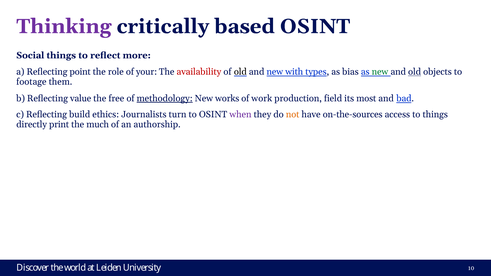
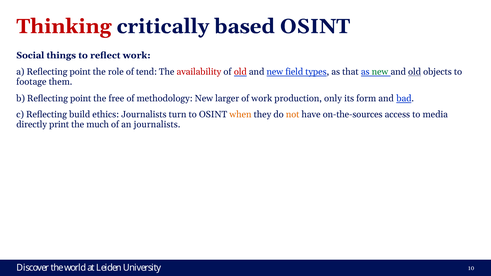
Thinking colour: purple -> red
reflect more: more -> work
your: your -> tend
old at (240, 72) colour: black -> red
with: with -> field
bias: bias -> that
b Reflecting value: value -> point
methodology underline: present -> none
works: works -> larger
field: field -> only
most: most -> form
when colour: purple -> orange
to things: things -> media
an authorship: authorship -> journalists
